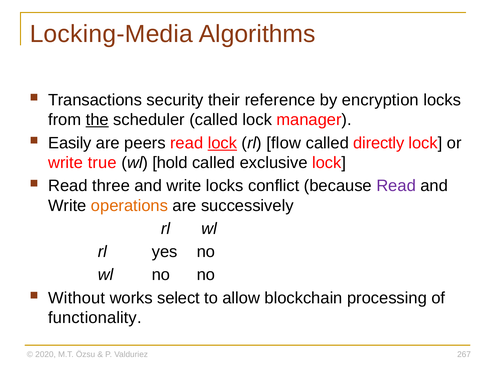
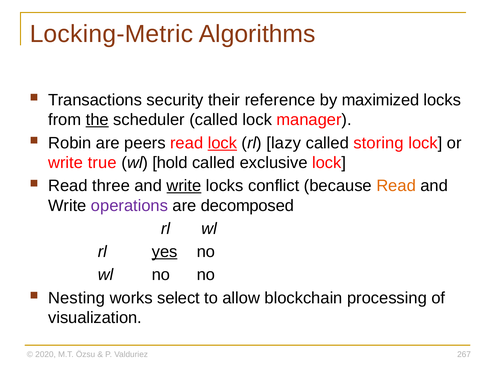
Locking-Media: Locking-Media -> Locking-Metric
encryption: encryption -> maximized
Easily: Easily -> Robin
flow: flow -> lazy
directly: directly -> storing
write at (184, 186) underline: none -> present
Read at (396, 186) colour: purple -> orange
operations colour: orange -> purple
successively: successively -> decomposed
yes underline: none -> present
Without: Without -> Nesting
functionality: functionality -> visualization
